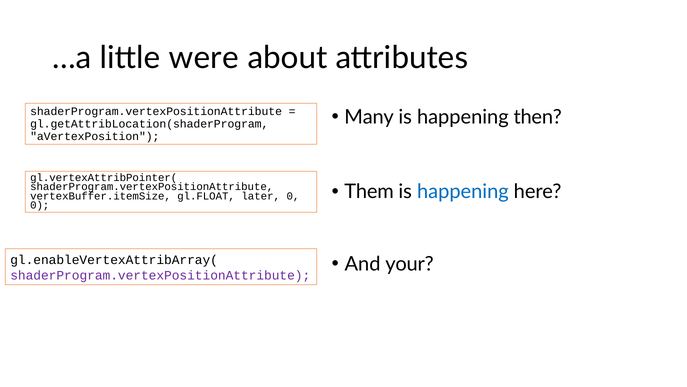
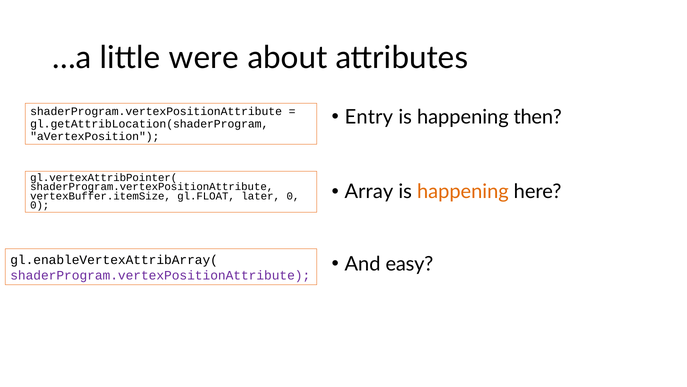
Many: Many -> Entry
Them: Them -> Array
happening at (463, 191) colour: blue -> orange
your: your -> easy
